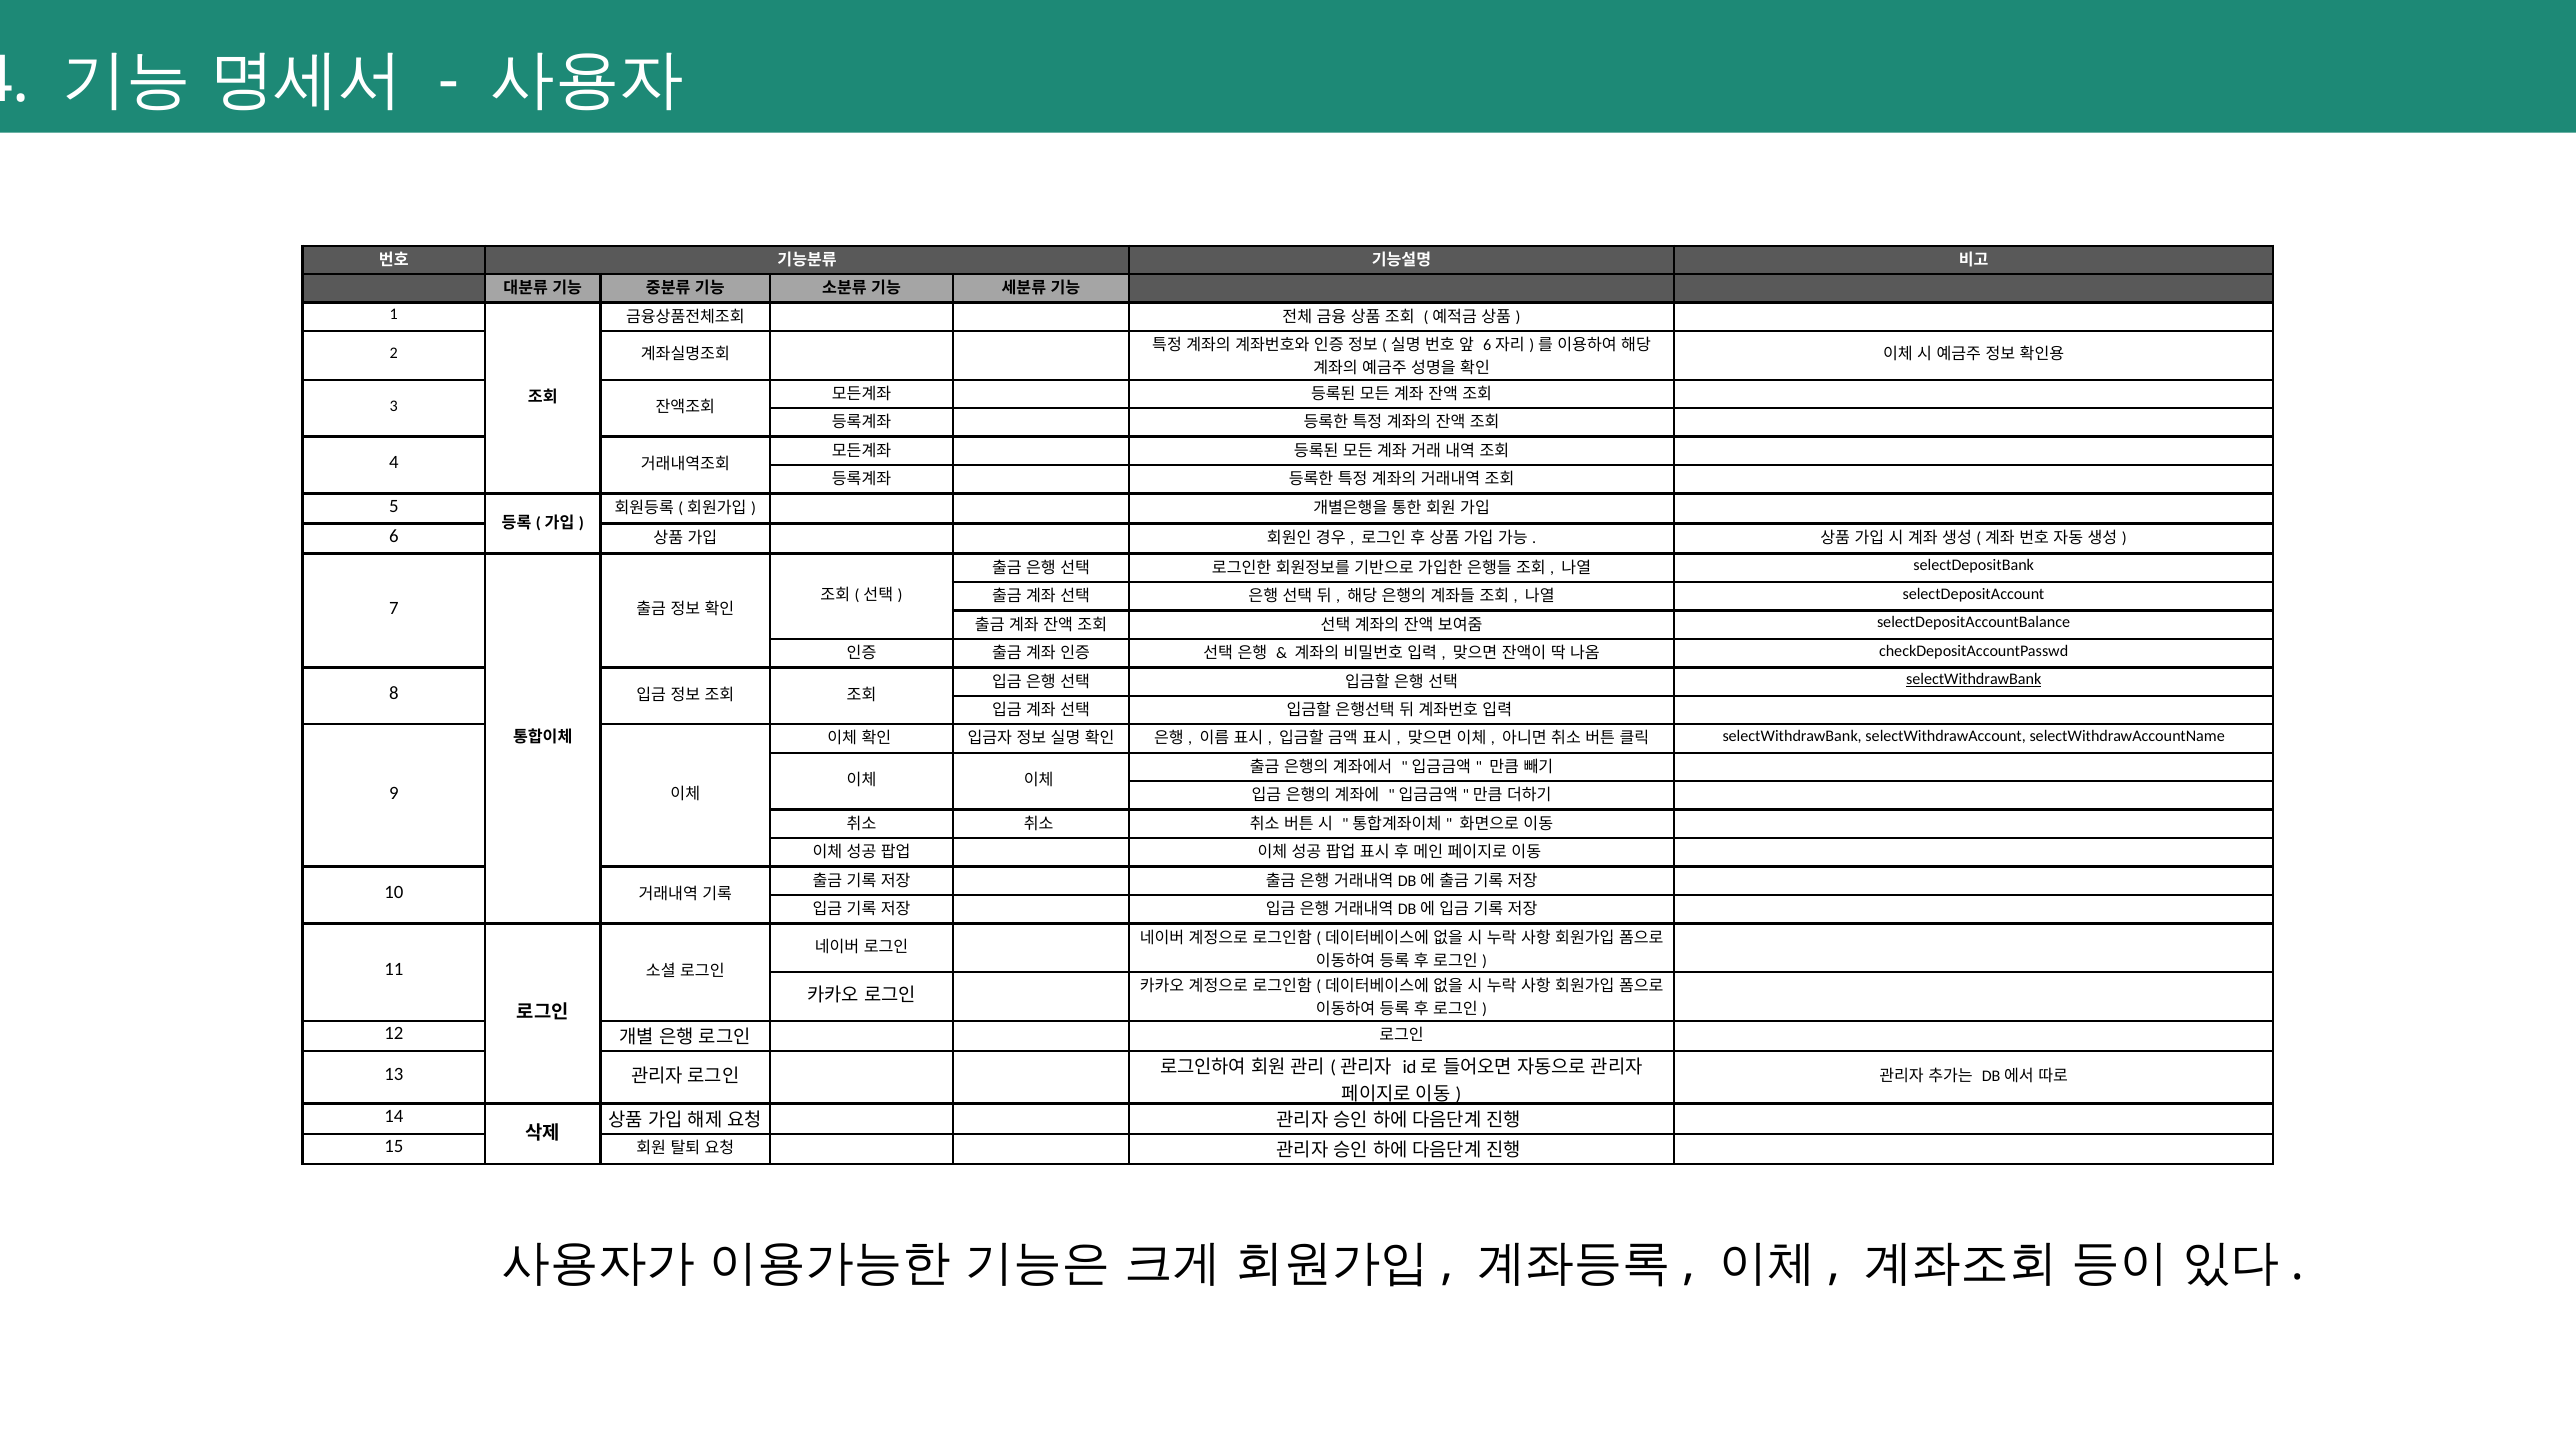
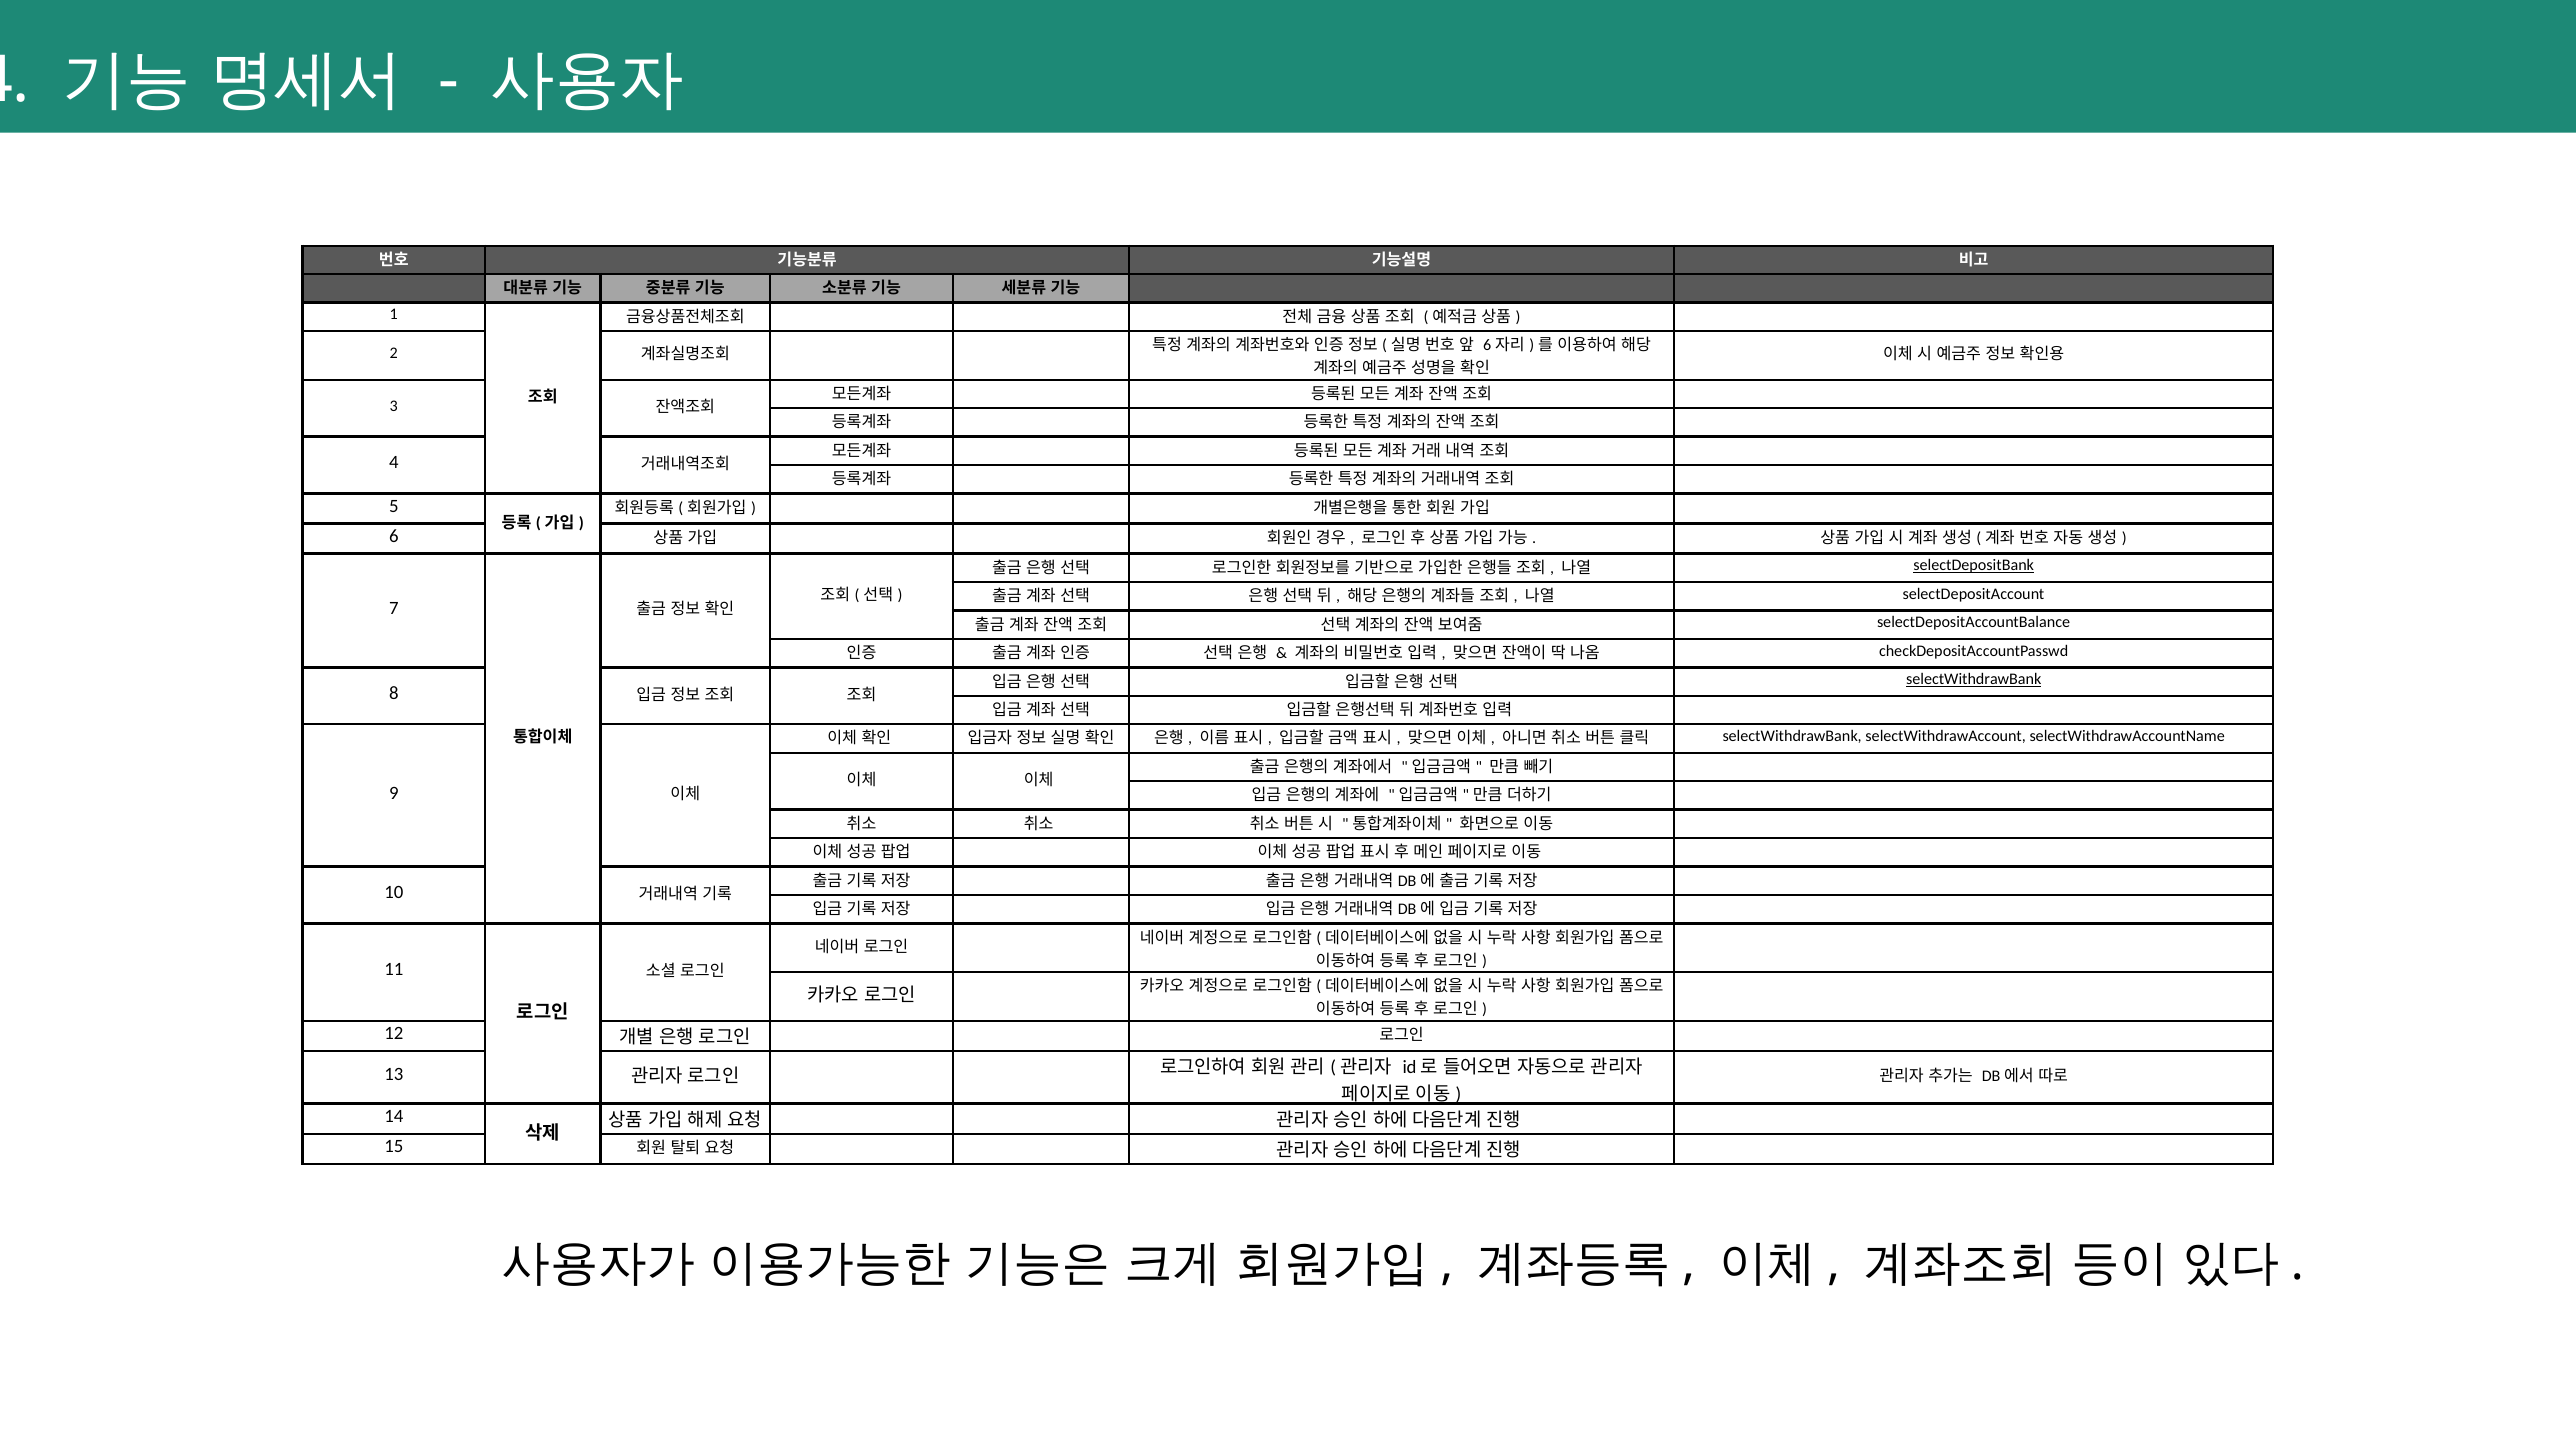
selectDepositBank underline: none -> present
